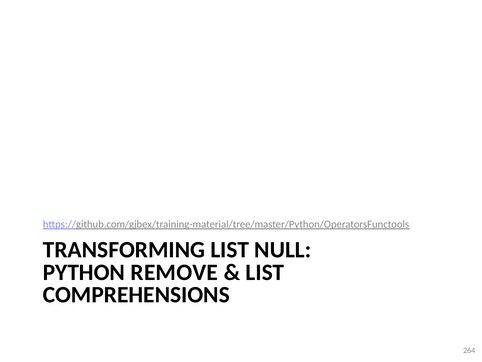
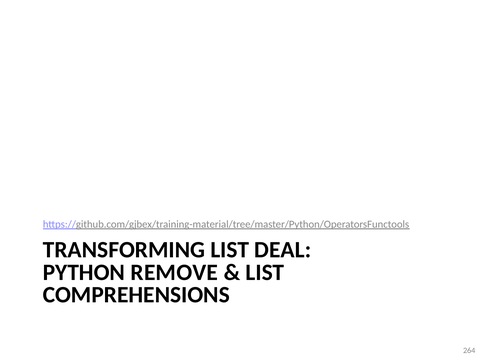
NULL: NULL -> DEAL
